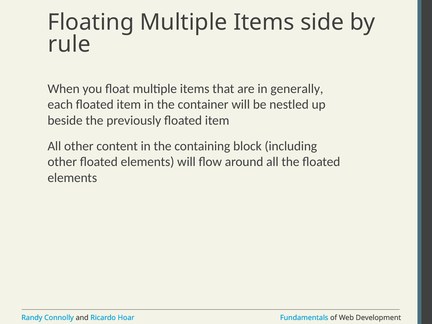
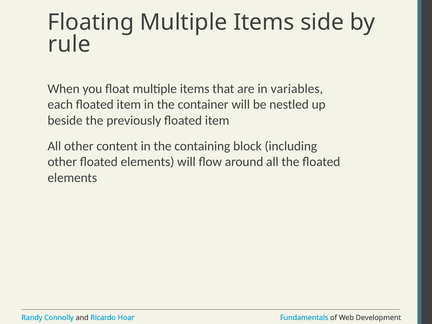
generally: generally -> variables
